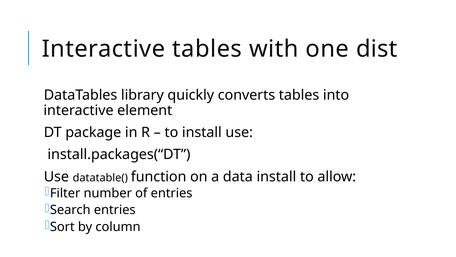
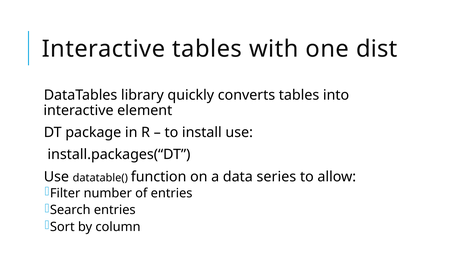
data install: install -> series
